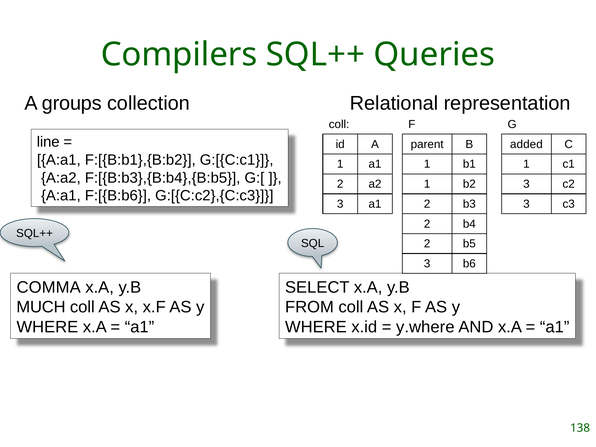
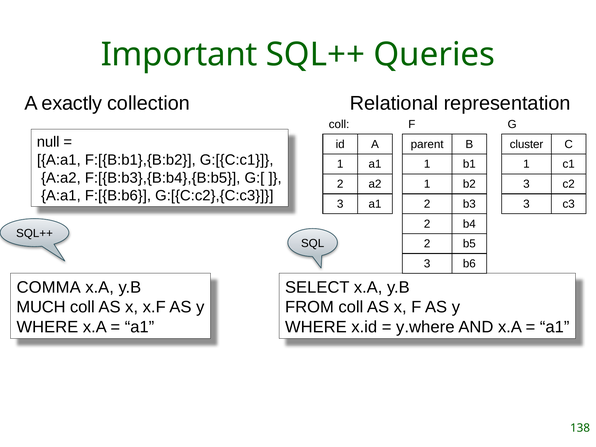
Compilers: Compilers -> Important
groups: groups -> exactly
line: line -> null
added: added -> cluster
